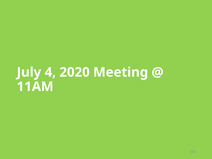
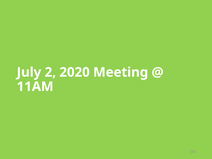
4: 4 -> 2
